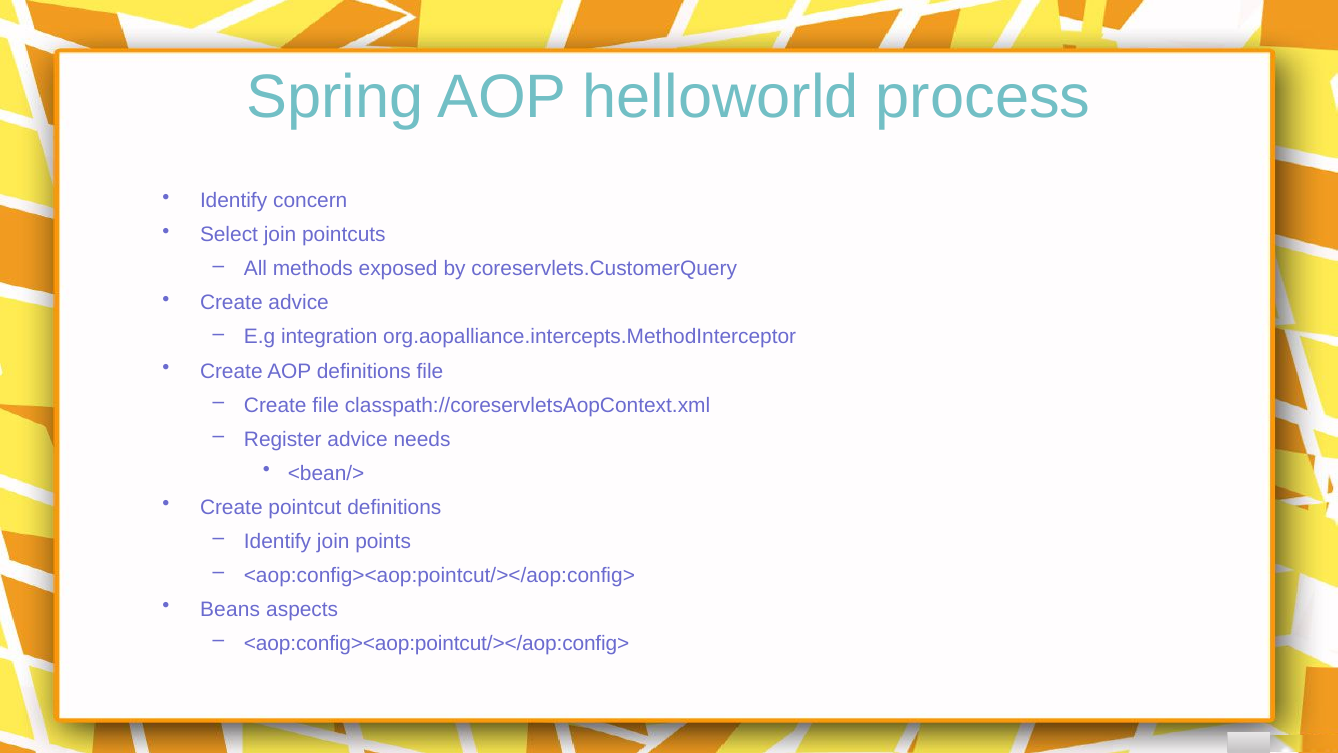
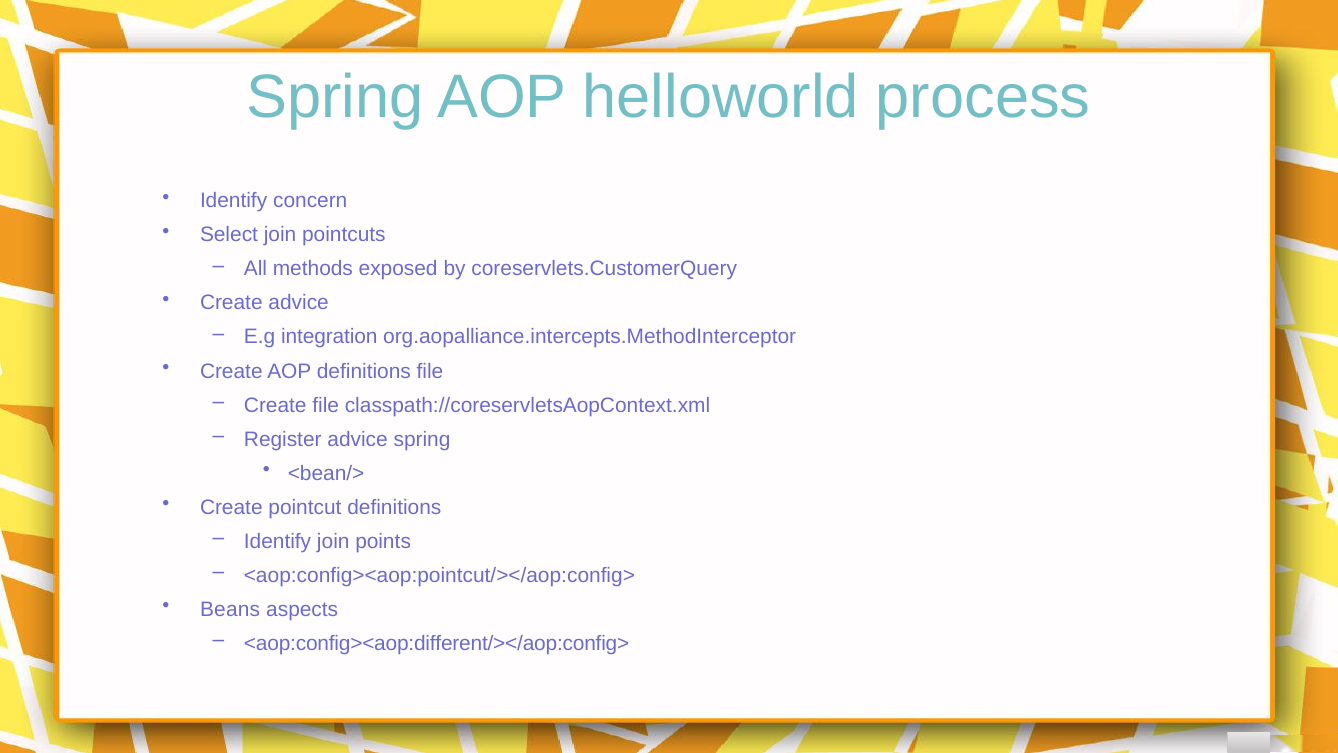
advice needs: needs -> spring
<aop:config><aop:pointcut/></aop:config> at (437, 643): <aop:config><aop:pointcut/></aop:config> -> <aop:config><aop:different/></aop:config>
